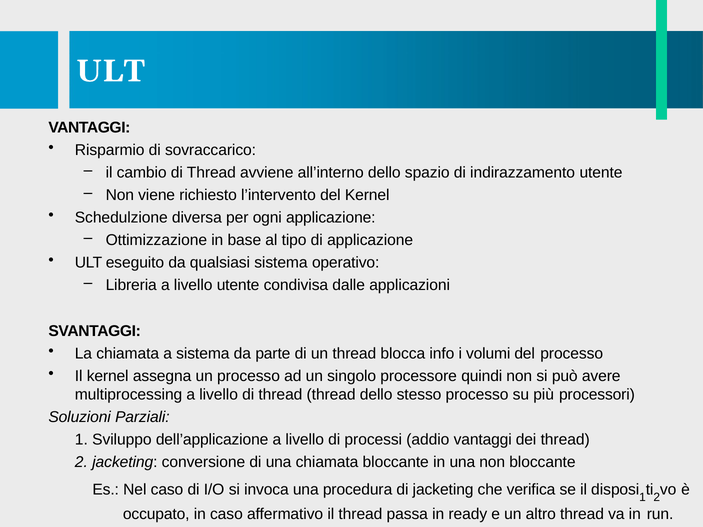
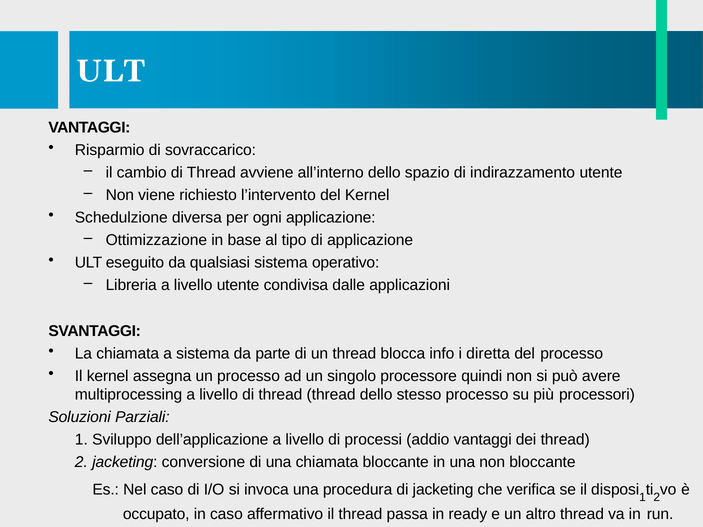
volumi: volumi -> diretta
